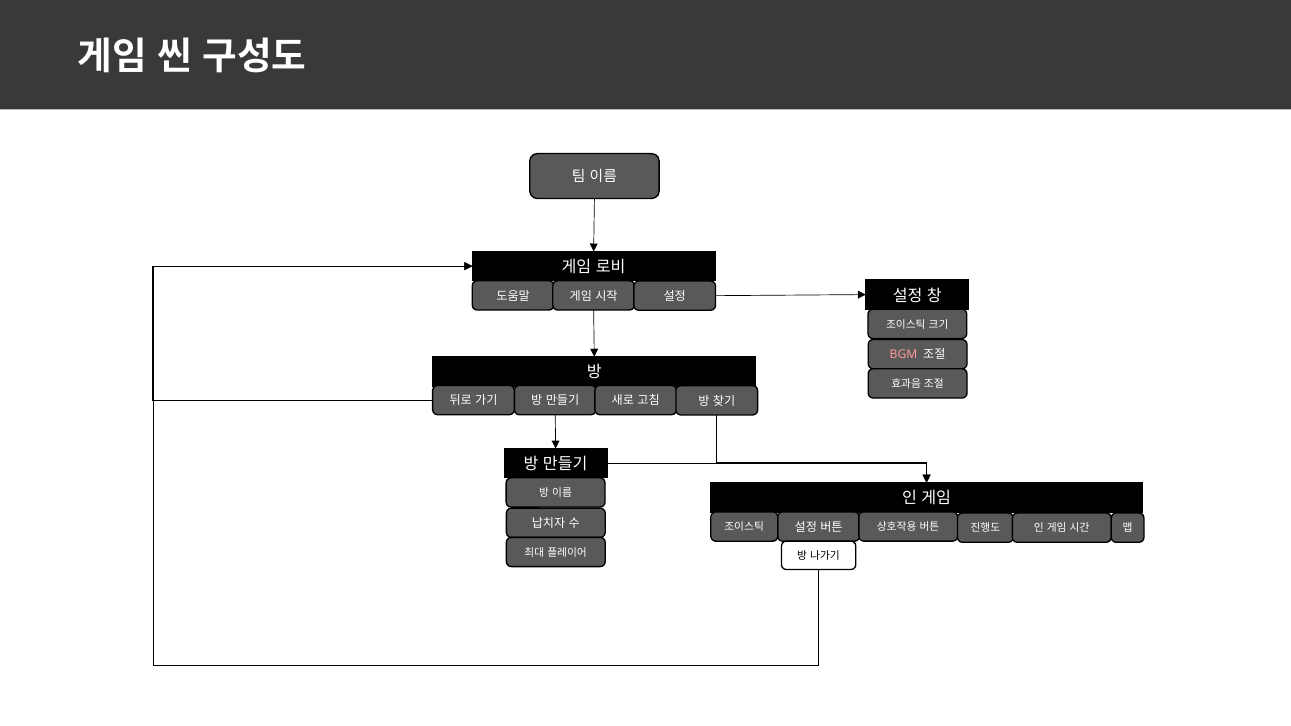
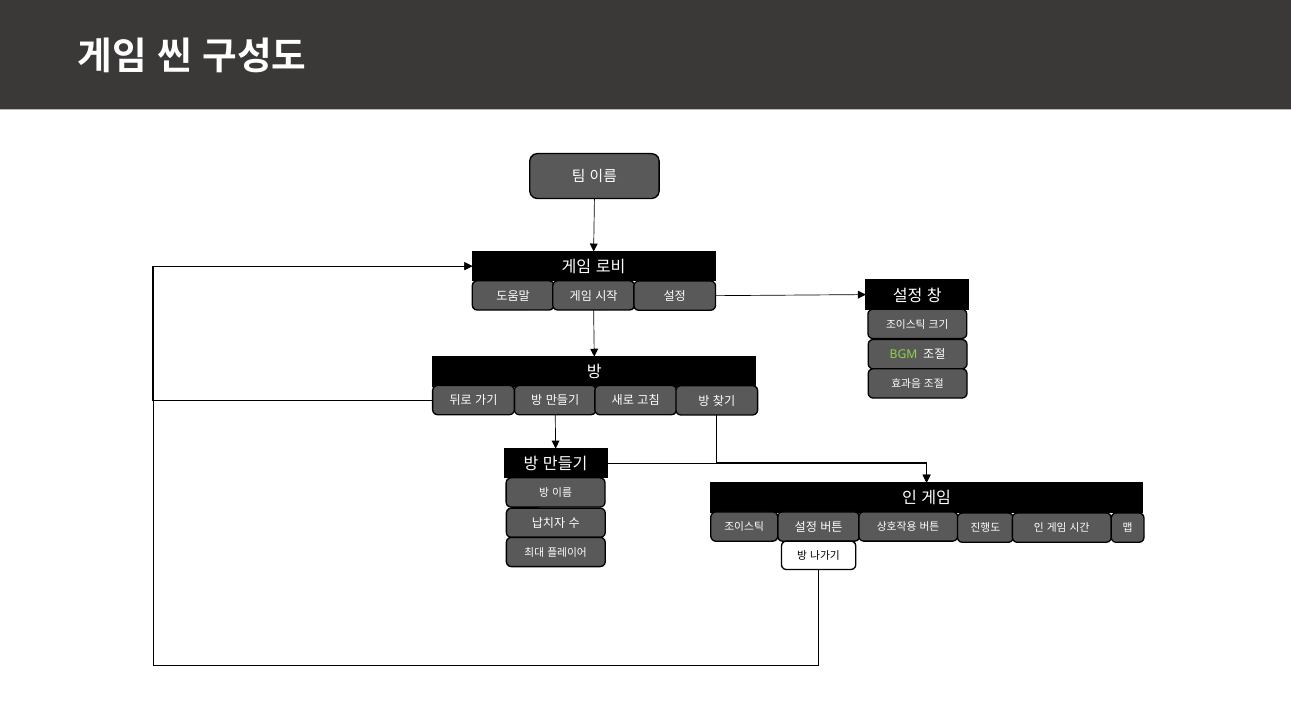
BGM colour: pink -> light green
